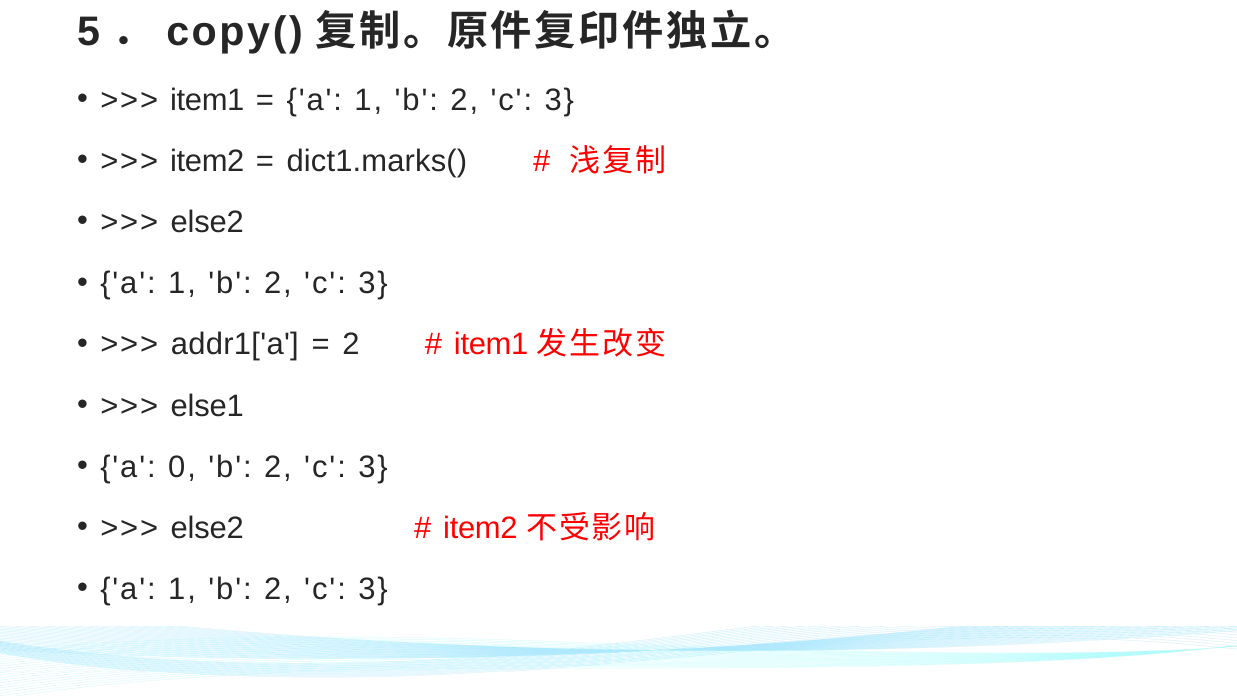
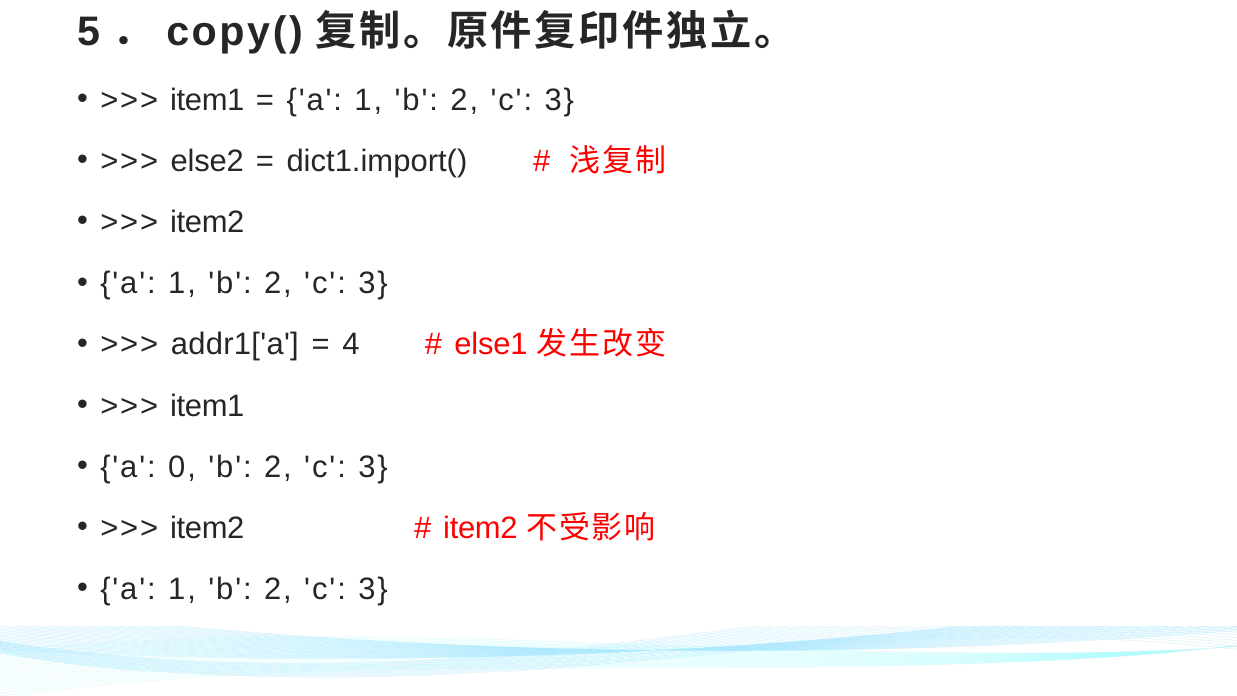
item2 at (207, 161): item2 -> else2
dict1.marks(: dict1.marks( -> dict1.import(
else2 at (207, 222): else2 -> item2
2 at (351, 345): 2 -> 4
item1 at (491, 345): item1 -> else1
else1 at (207, 406): else1 -> item1
else2 at (207, 528): else2 -> item2
